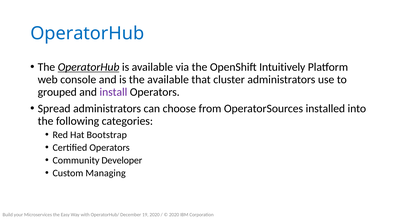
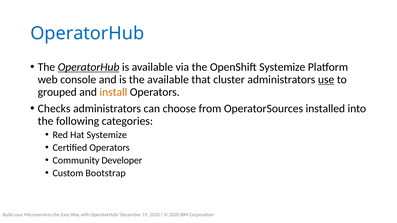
OpenShift Intuitively: Intuitively -> Systemize
use underline: none -> present
install colour: purple -> orange
Spread: Spread -> Checks
Hat Bootstrap: Bootstrap -> Systemize
Managing: Managing -> Bootstrap
